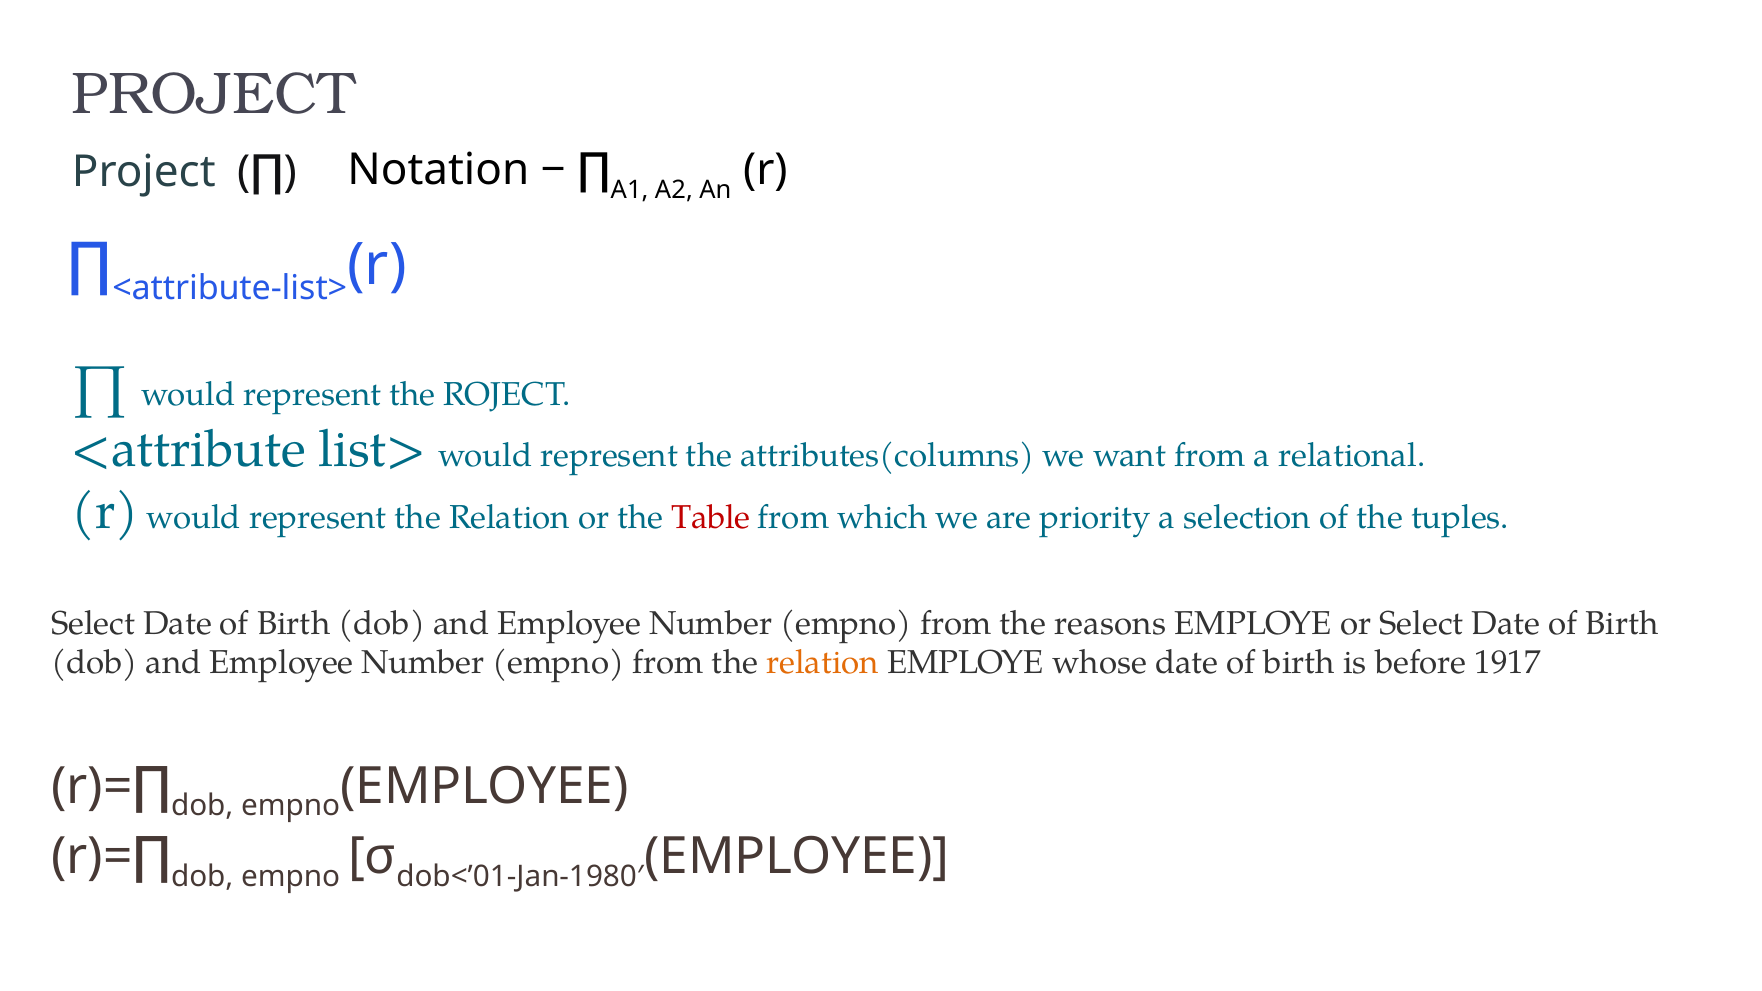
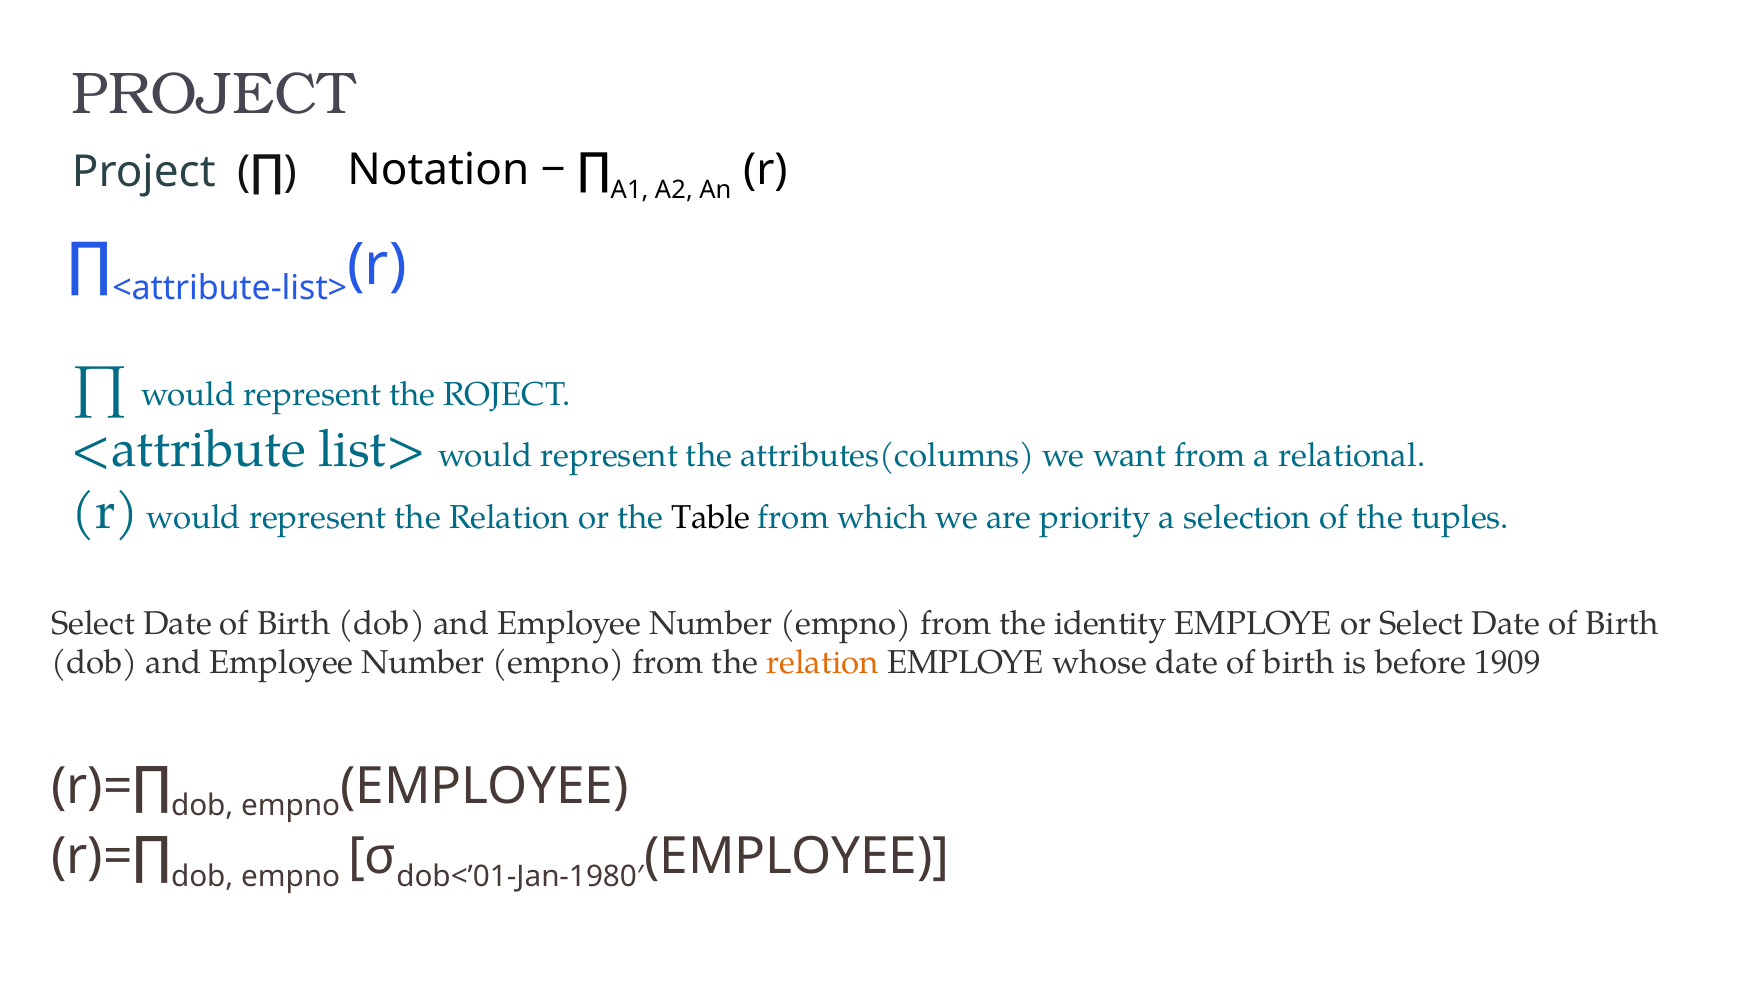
Table colour: red -> black
reasons: reasons -> identity
1917: 1917 -> 1909
